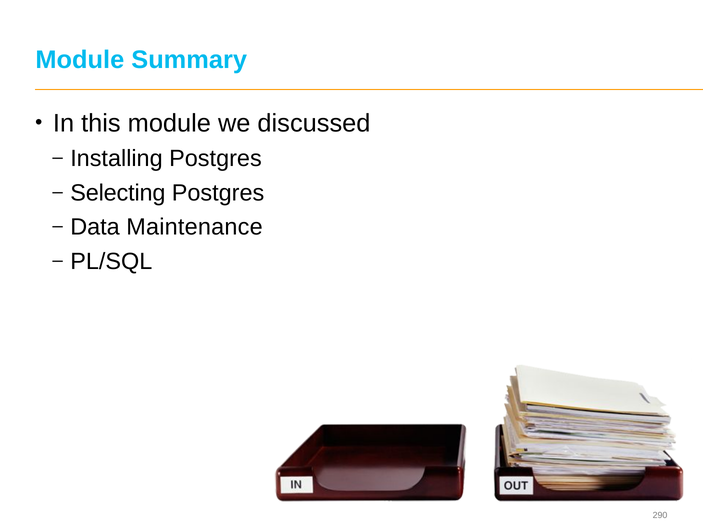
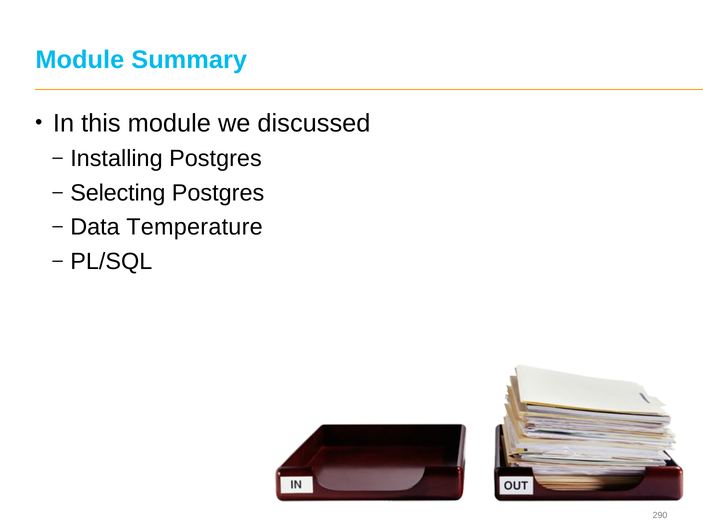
Maintenance: Maintenance -> Temperature
